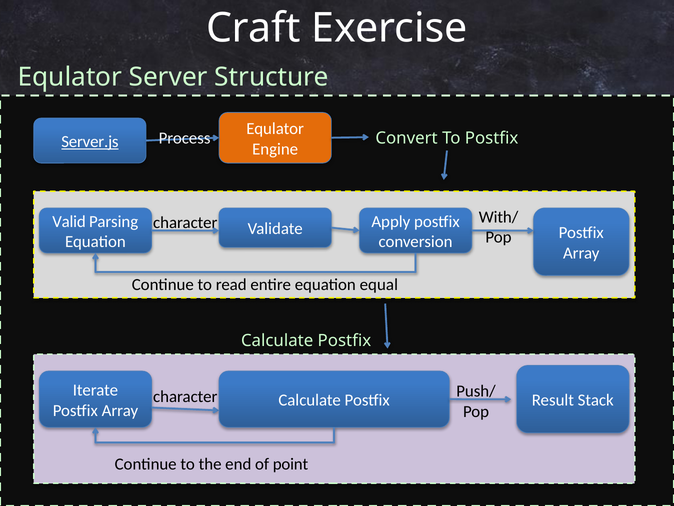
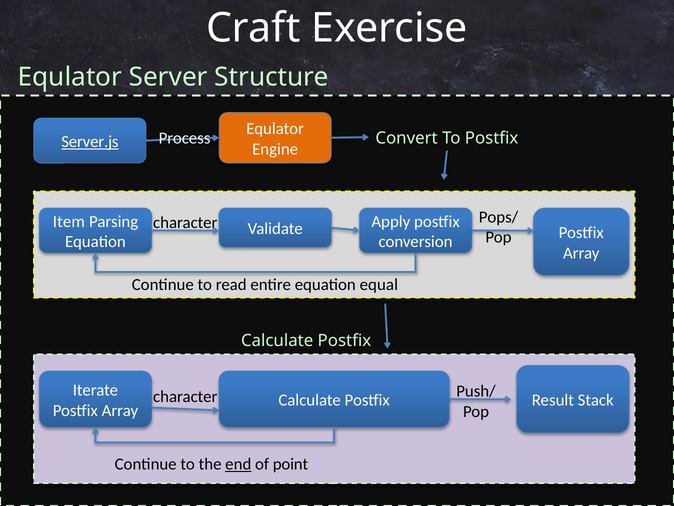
With/: With/ -> Pops/
Valid: Valid -> Item
end underline: none -> present
